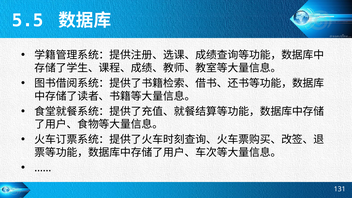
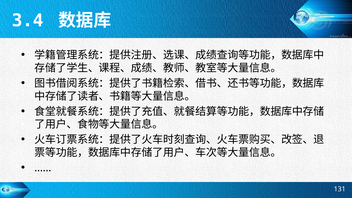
5.5: 5.5 -> 3.4
